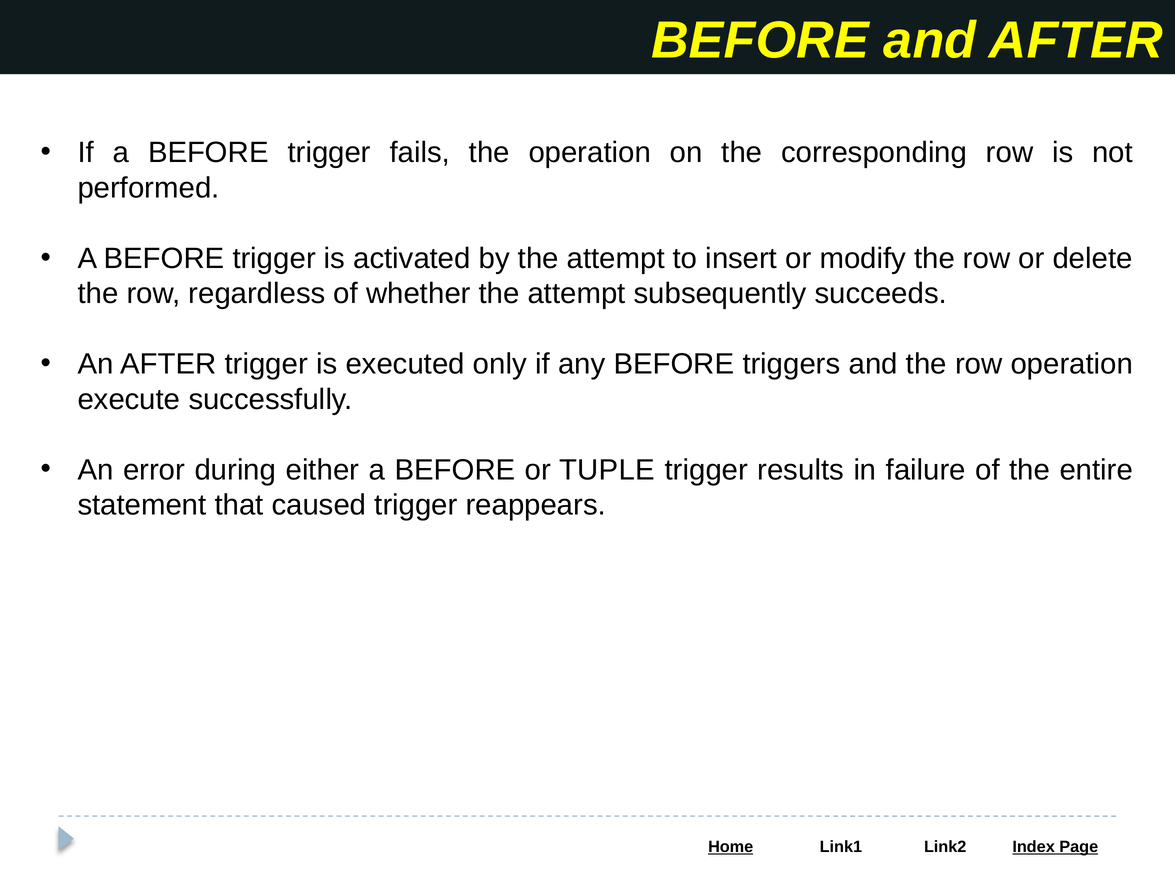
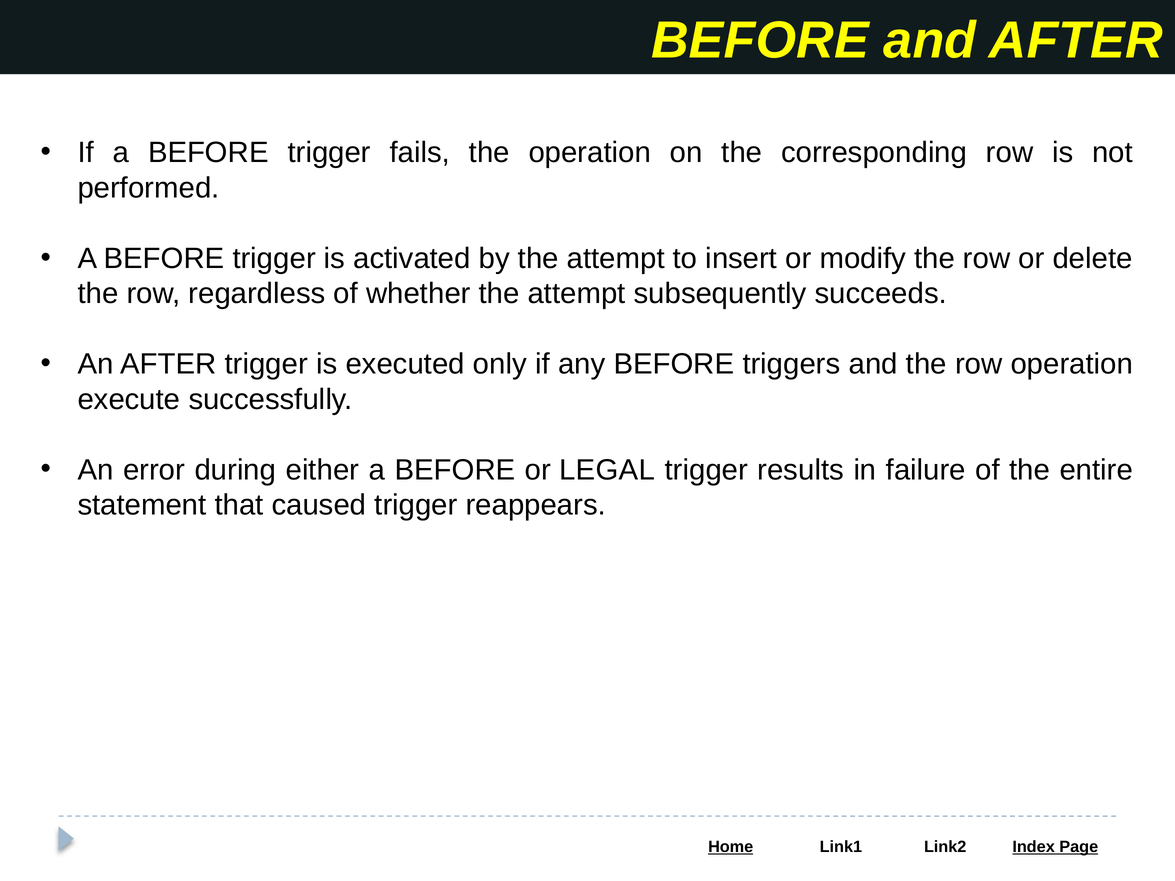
TUPLE: TUPLE -> LEGAL
